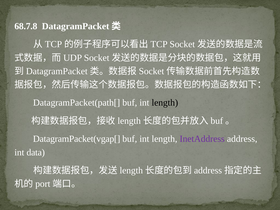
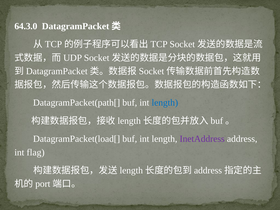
68.7.8: 68.7.8 -> 64.3.0
length at (165, 103) colour: black -> blue
DatagramPacket(vgap[: DatagramPacket(vgap[ -> DatagramPacket(load[
data: data -> flag
